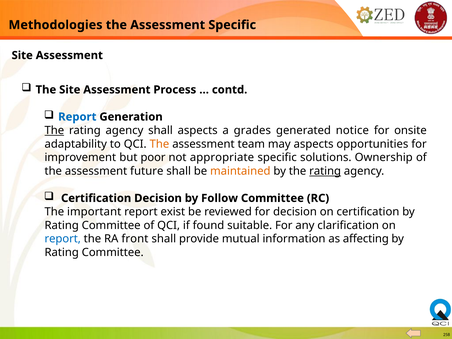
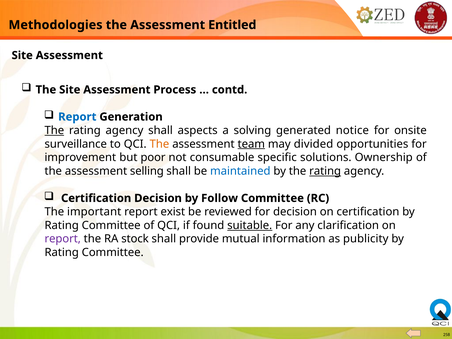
Assessment Specific: Specific -> Entitled
grades: grades -> solving
adaptability: adaptability -> surveillance
team underline: none -> present
may aspects: aspects -> divided
appropriate: appropriate -> consumable
future: future -> selling
maintained colour: orange -> blue
suitable underline: none -> present
report at (63, 239) colour: blue -> purple
front: front -> stock
affecting: affecting -> publicity
